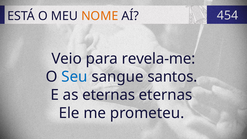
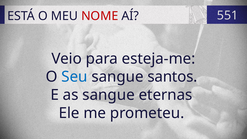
NOME colour: orange -> red
454: 454 -> 551
revela-me: revela-me -> esteja-me
as eternas: eternas -> sangue
